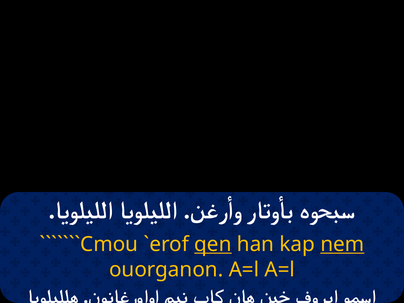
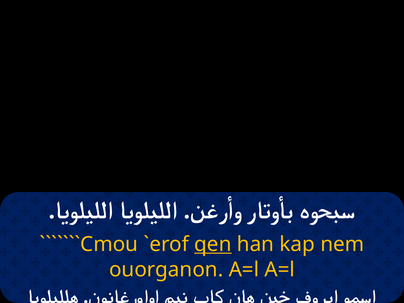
nem underline: present -> none
